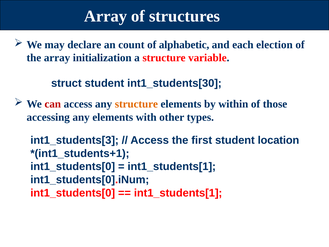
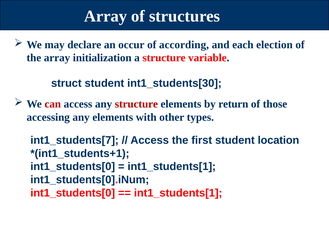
count: count -> occur
alphabetic: alphabetic -> according
structure at (136, 104) colour: orange -> red
within: within -> return
int1_students[3: int1_students[3 -> int1_students[7
